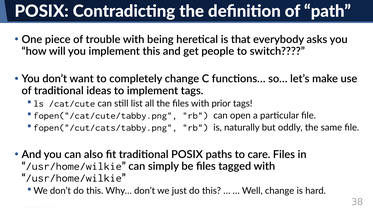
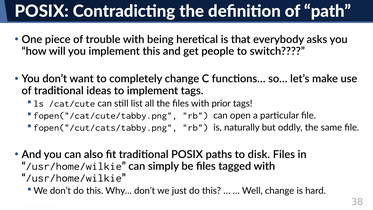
care: care -> disk
